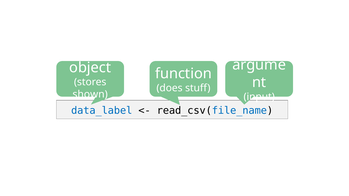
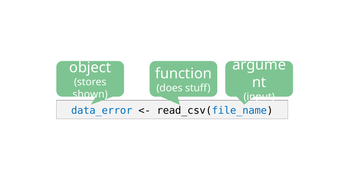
data_label: data_label -> data_error
